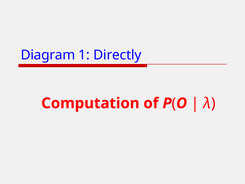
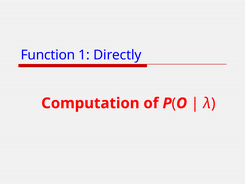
Diagram: Diagram -> Function
